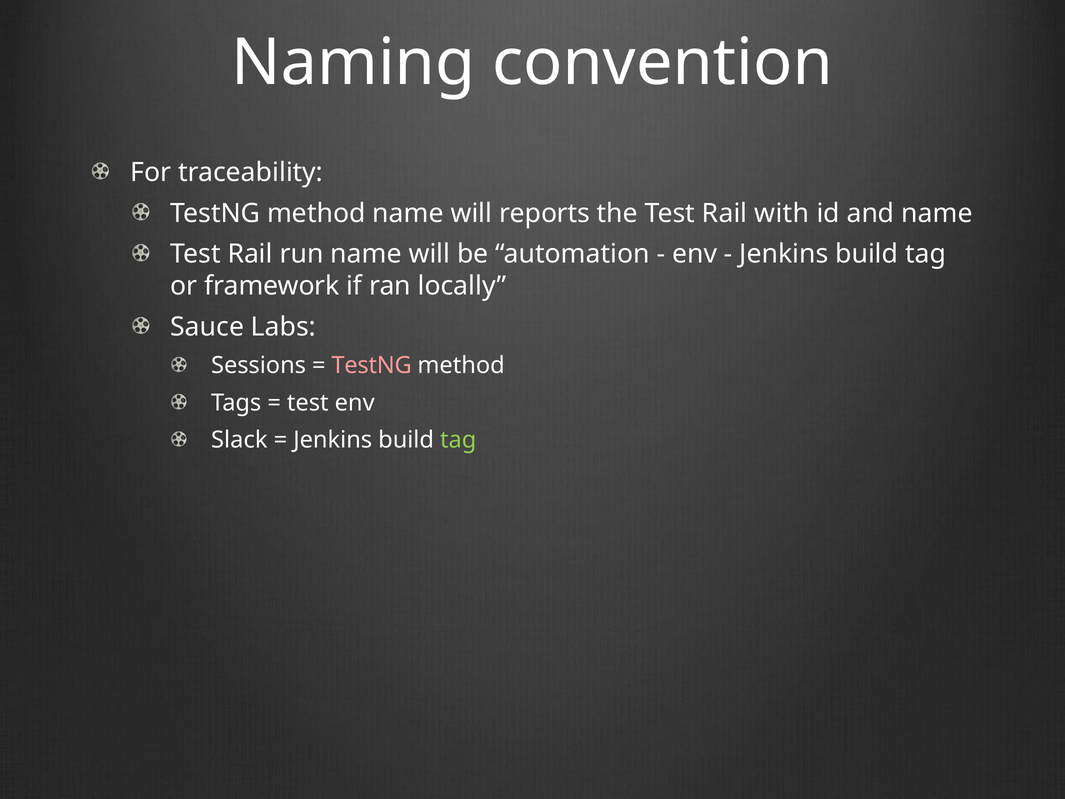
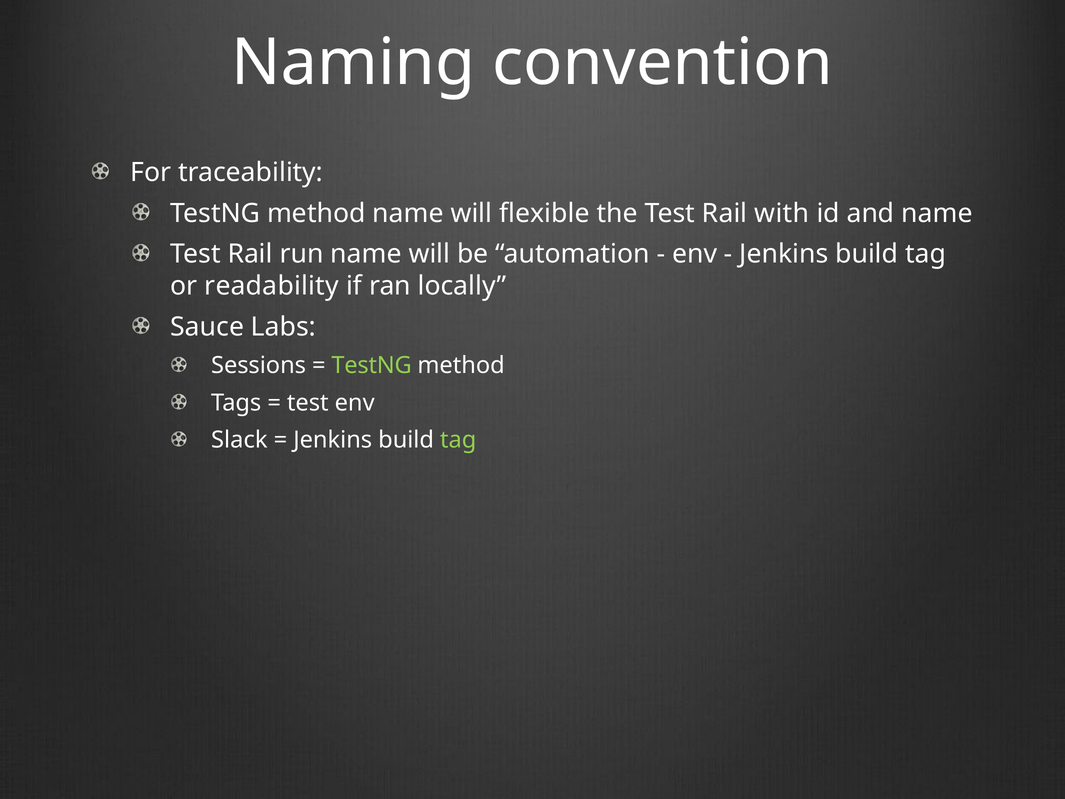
reports: reports -> flexible
framework: framework -> readability
TestNG at (372, 366) colour: pink -> light green
